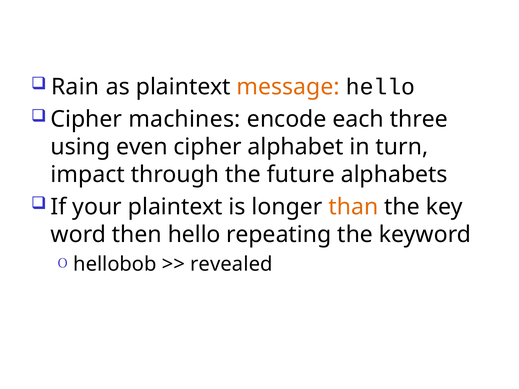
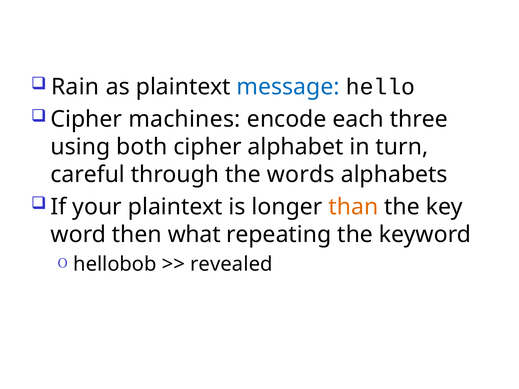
message colour: orange -> blue
even: even -> both
impact: impact -> careful
future: future -> words
then hello: hello -> what
